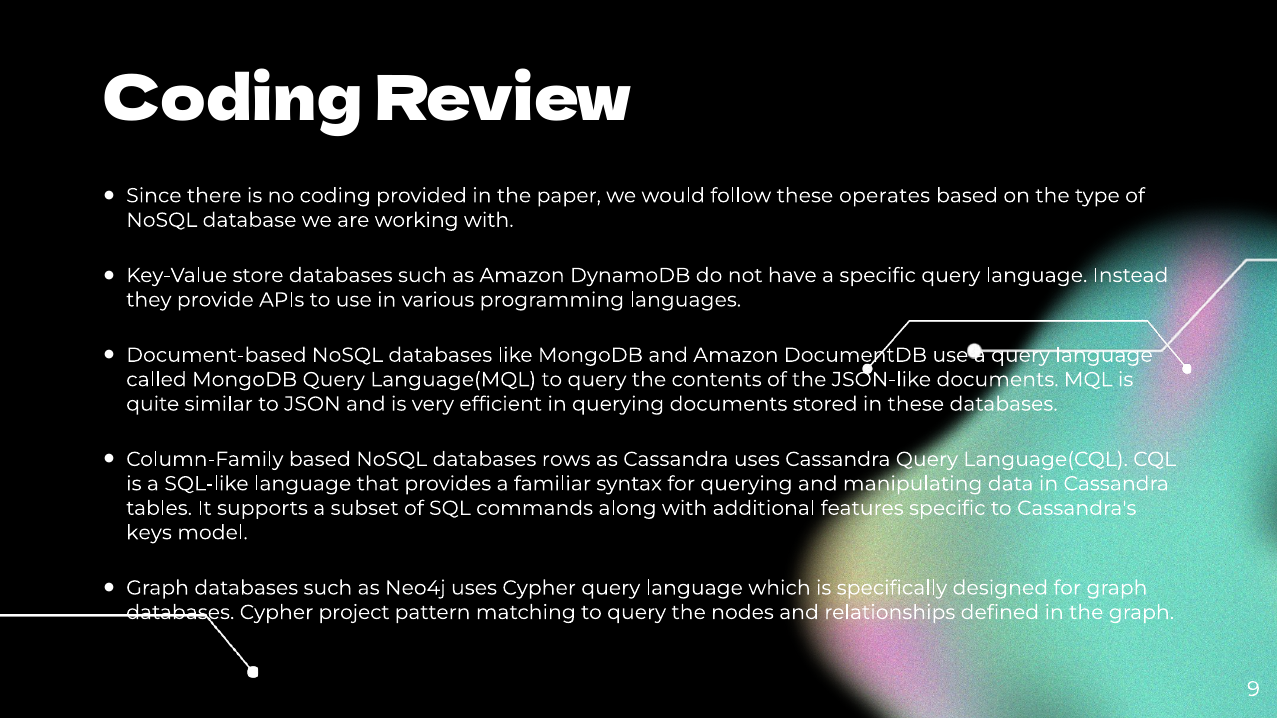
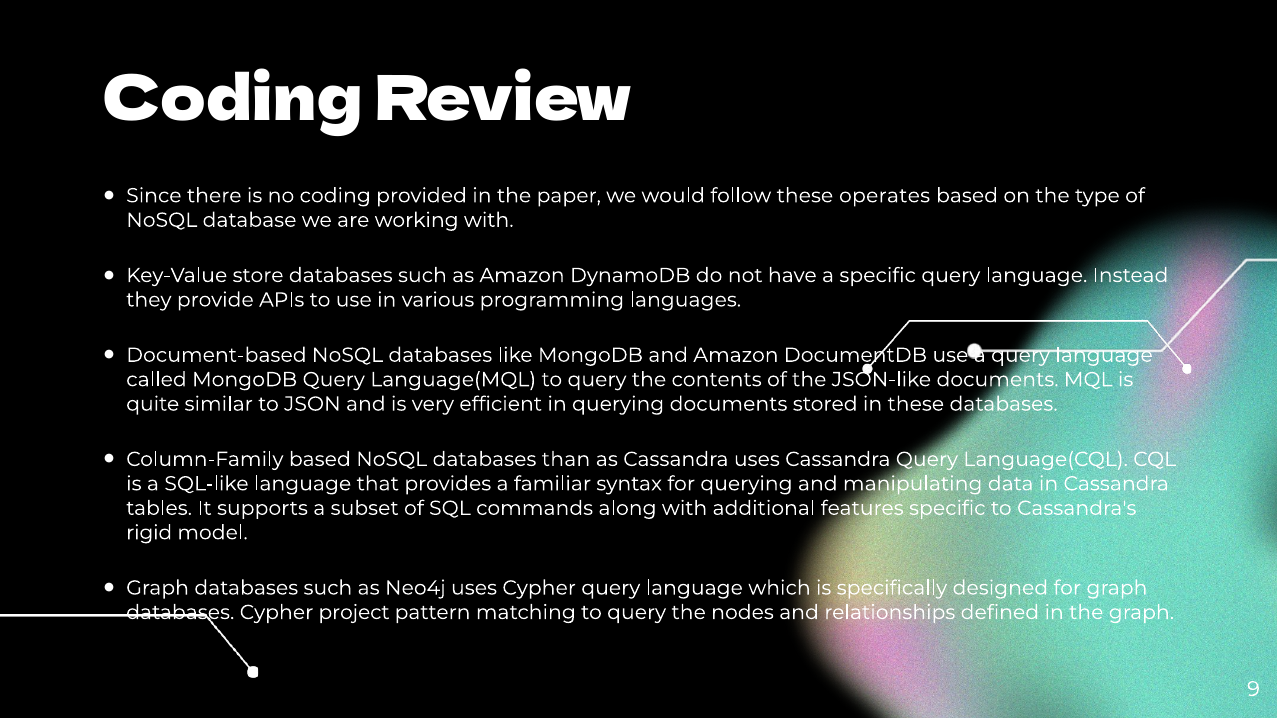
rows: rows -> than
keys: keys -> rigid
